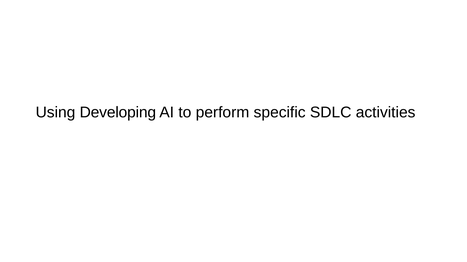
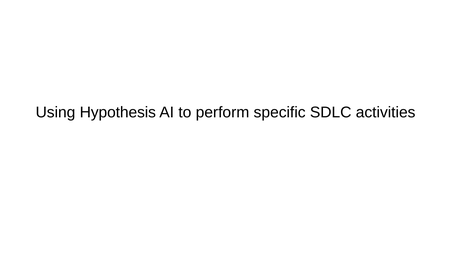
Developing: Developing -> Hypothesis
